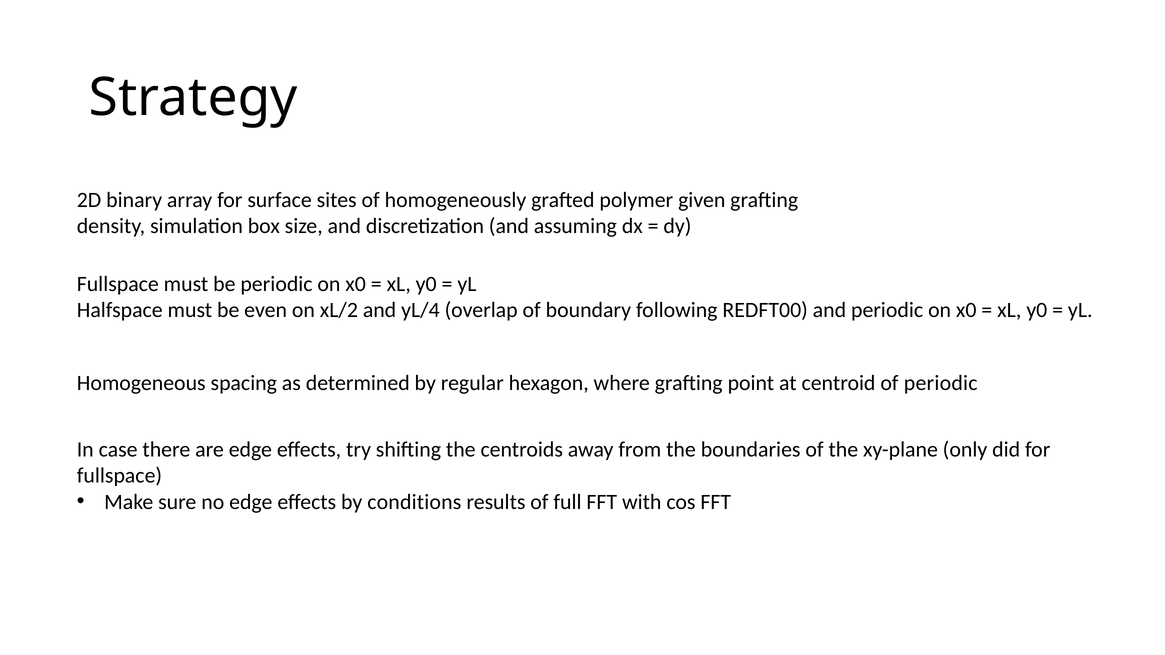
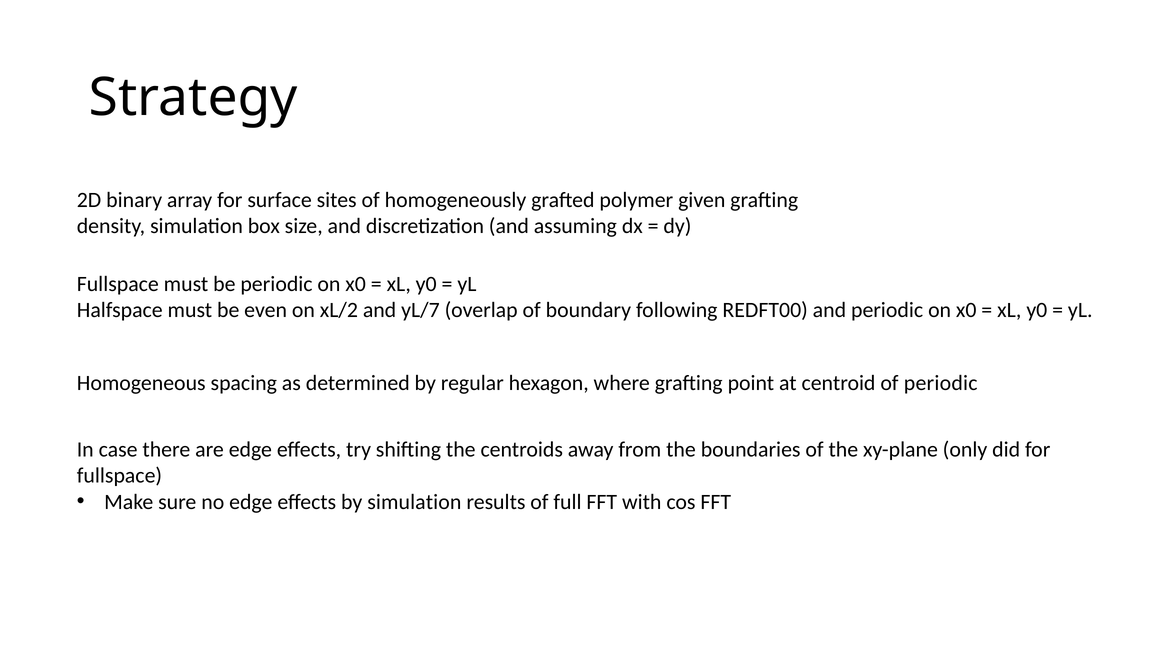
yL/4: yL/4 -> yL/7
by conditions: conditions -> simulation
